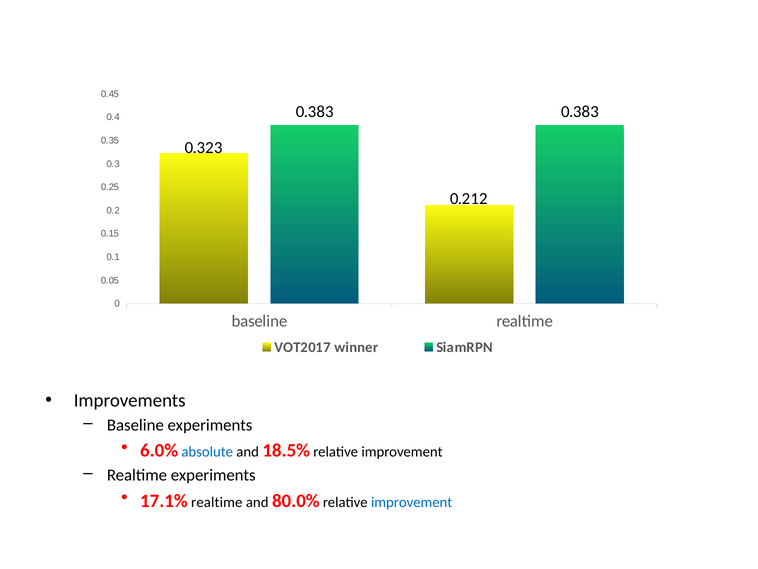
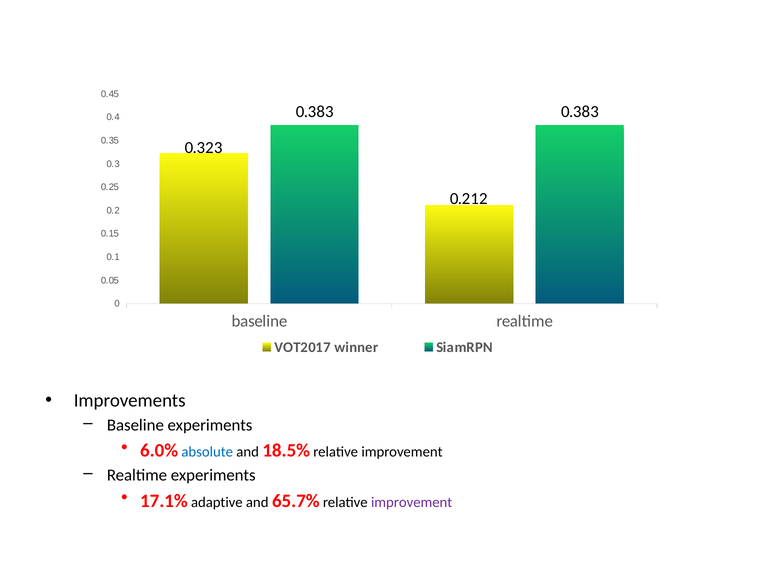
17.1% realtime: realtime -> adaptive
80.0%: 80.0% -> 65.7%
improvement at (412, 502) colour: blue -> purple
